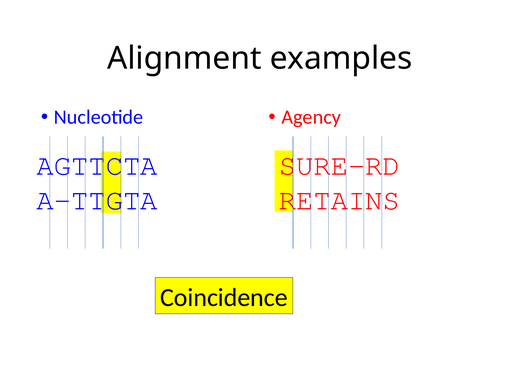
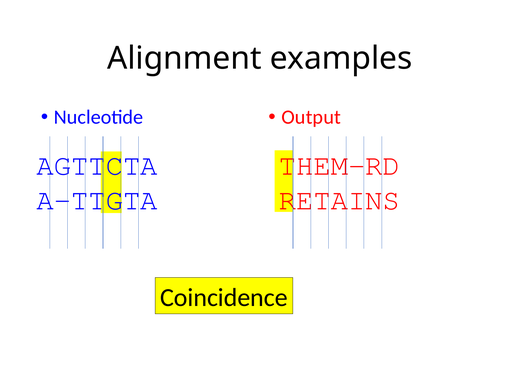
Agency: Agency -> Output
SURE-RD: SURE-RD -> THEM-RD
